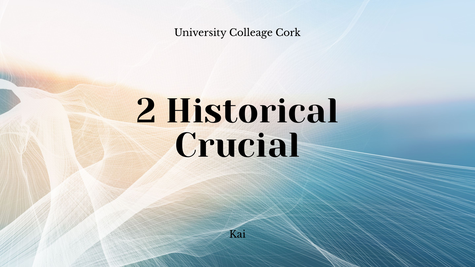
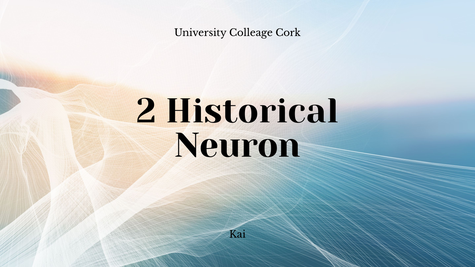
Crucial: Crucial -> Neuron
